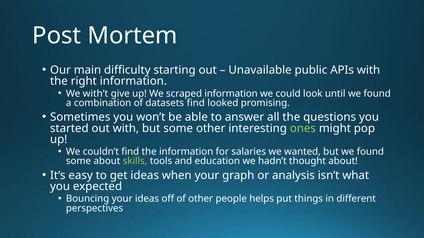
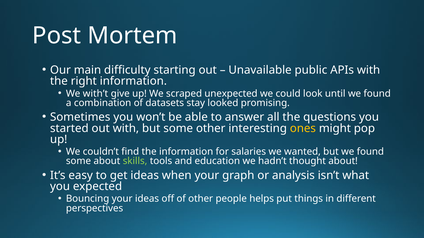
scraped information: information -> unexpected
datasets find: find -> stay
ones colour: light green -> yellow
